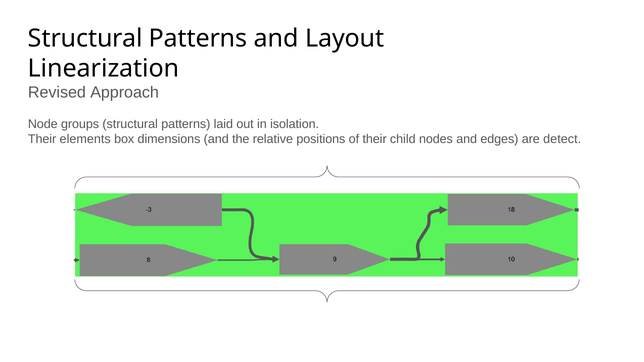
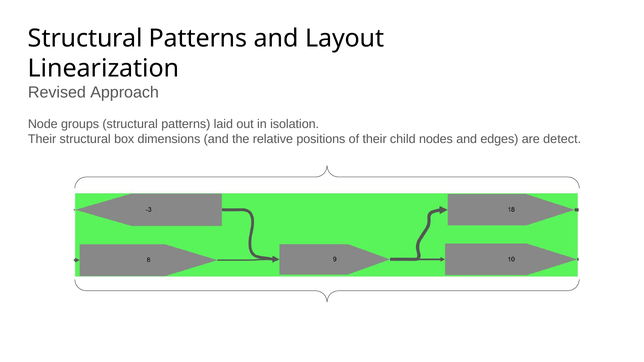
Their elements: elements -> structural
